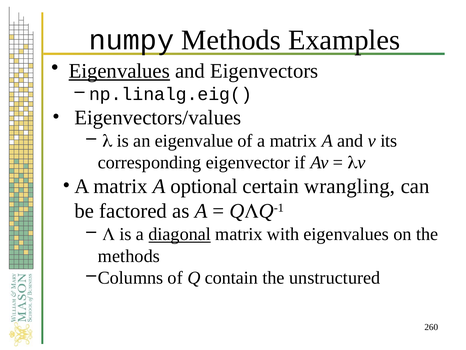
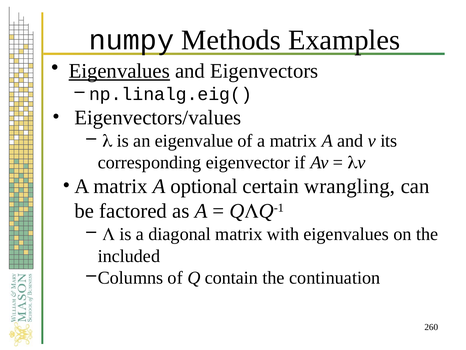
diagonal underline: present -> none
methods at (129, 256): methods -> included
unstructured: unstructured -> continuation
